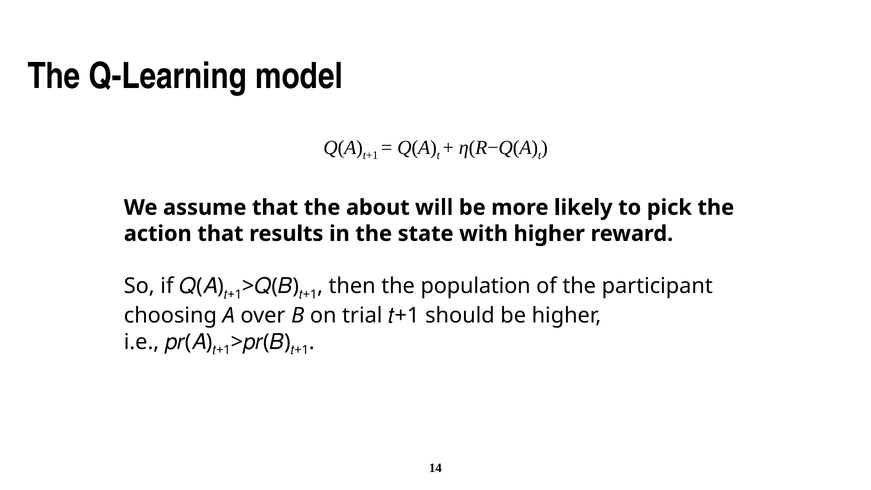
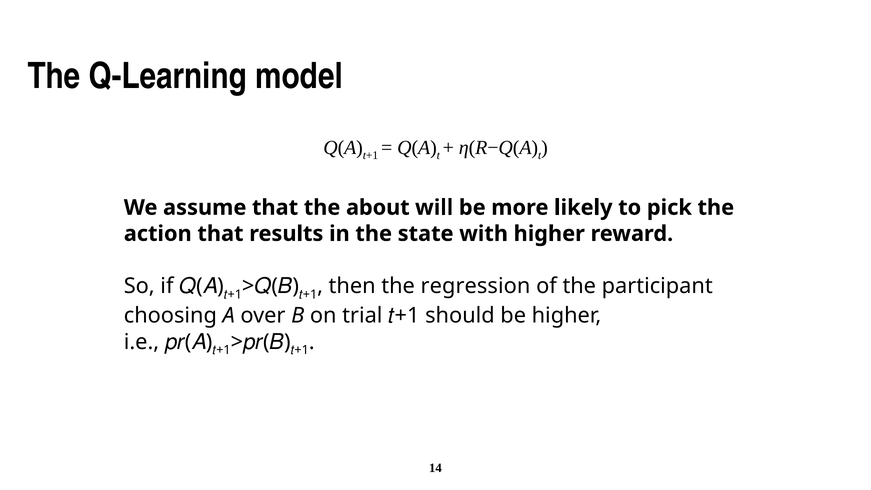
population: population -> regression
